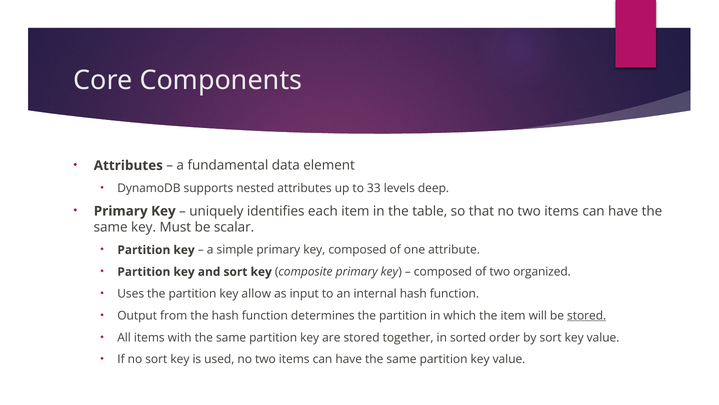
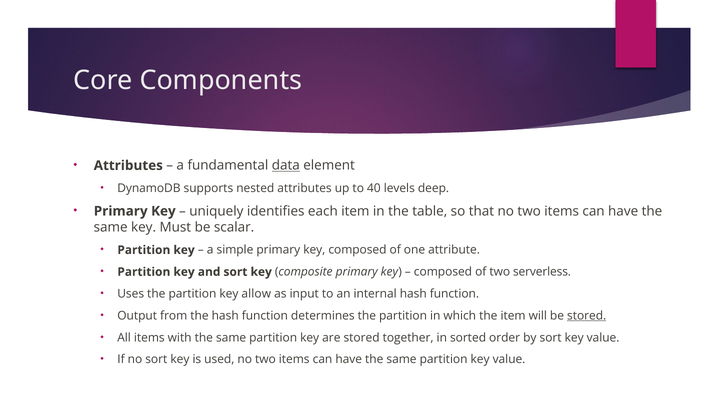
data underline: none -> present
33: 33 -> 40
organized: organized -> serverless
